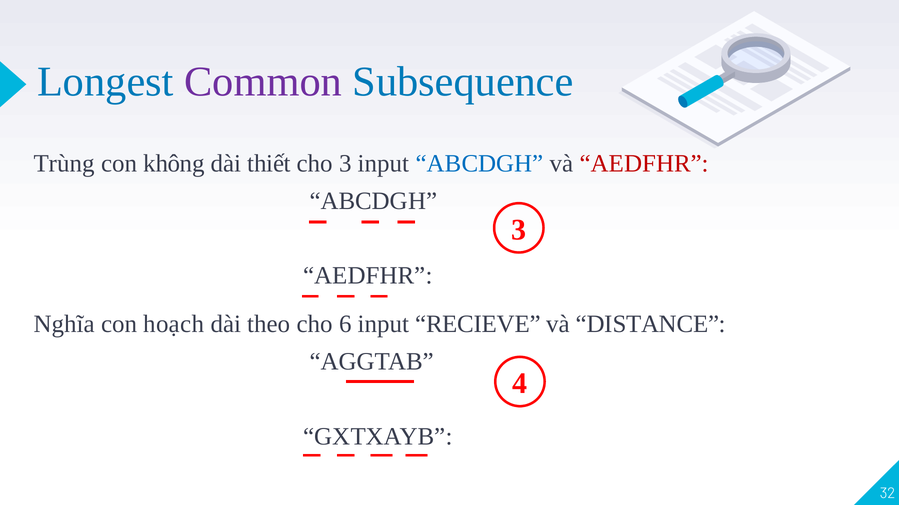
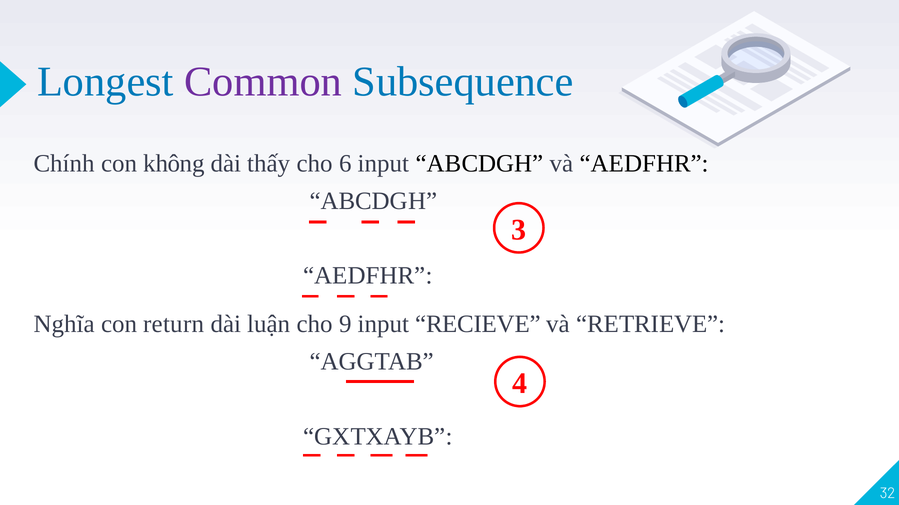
Trùng: Trùng -> Chính
thiết: thiết -> thấy
cho 3: 3 -> 6
ABCDGH at (480, 164) colour: blue -> black
AEDFHR at (644, 164) colour: red -> black
hoạch: hoạch -> return
theo: theo -> luận
6: 6 -> 9
DISTANCE: DISTANCE -> RETRIEVE
